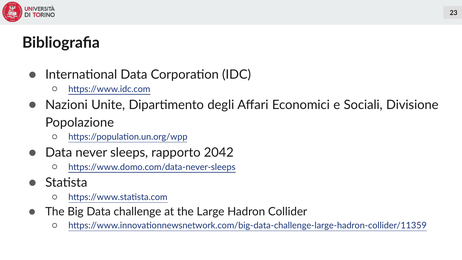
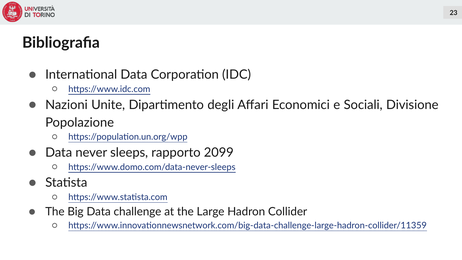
2042: 2042 -> 2099
